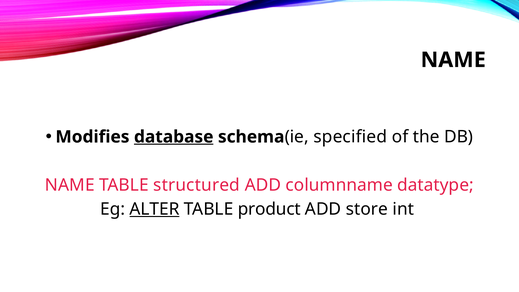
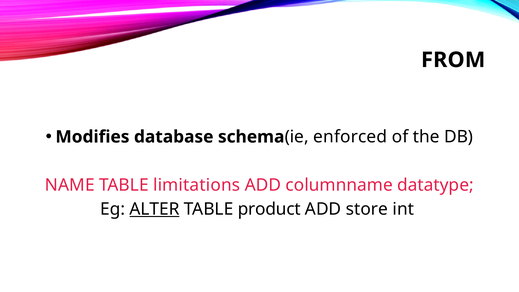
NAME at (453, 60): NAME -> FROM
database underline: present -> none
specified: specified -> enforced
structured: structured -> limitations
